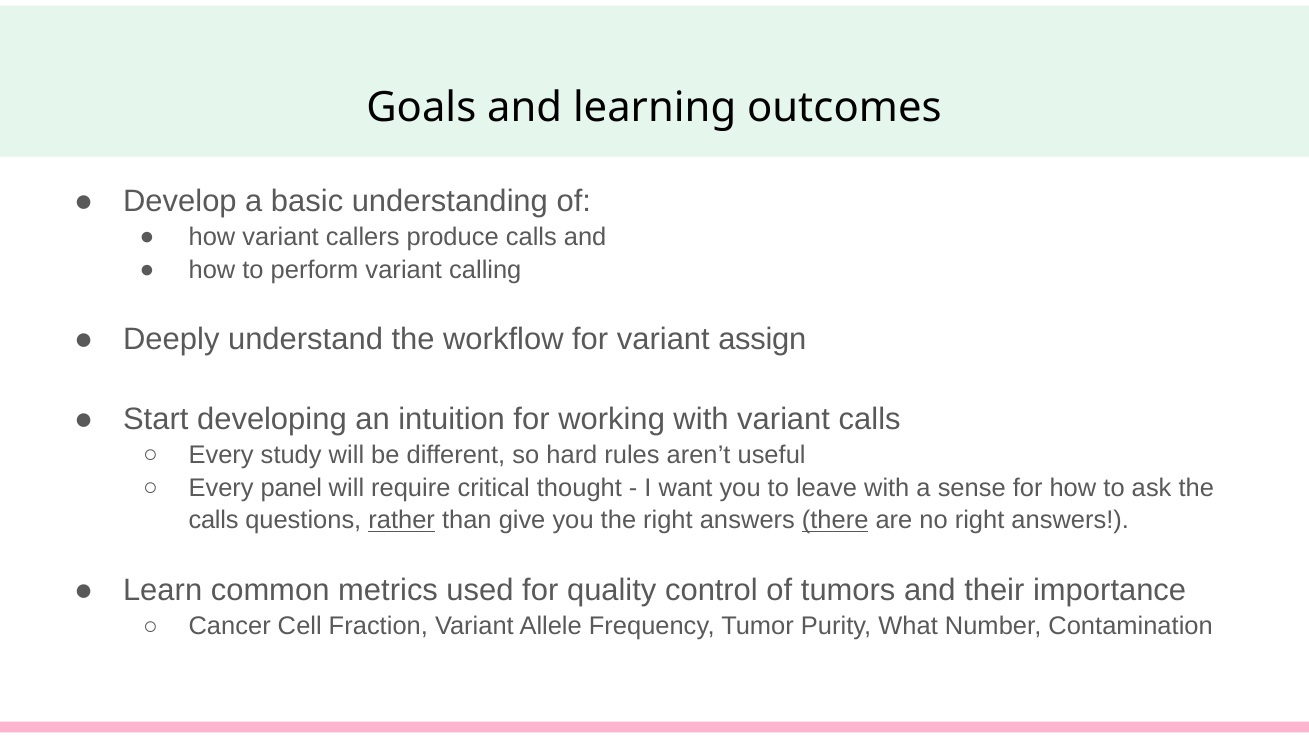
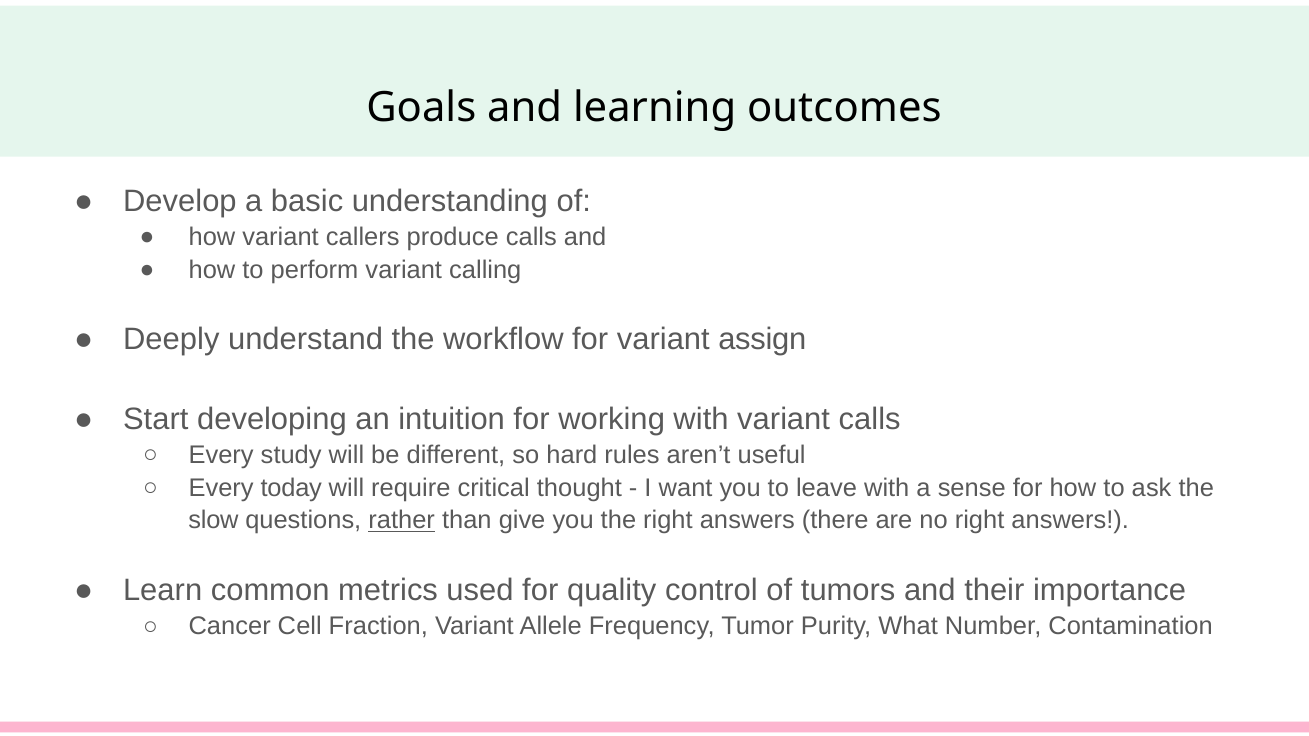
panel: panel -> today
calls at (214, 521): calls -> slow
there underline: present -> none
